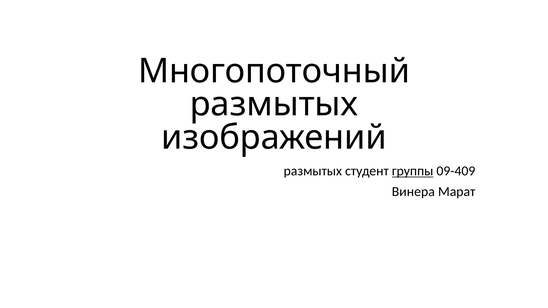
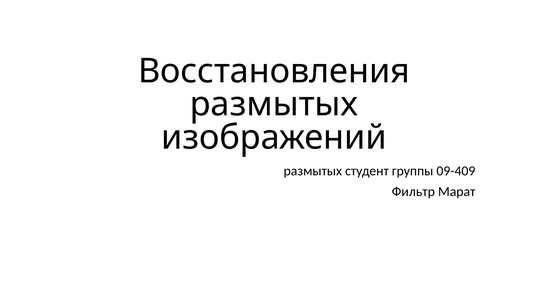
Многопоточный: Многопоточный -> Восстановления
группы underline: present -> none
Винера: Винера -> Фильтр
